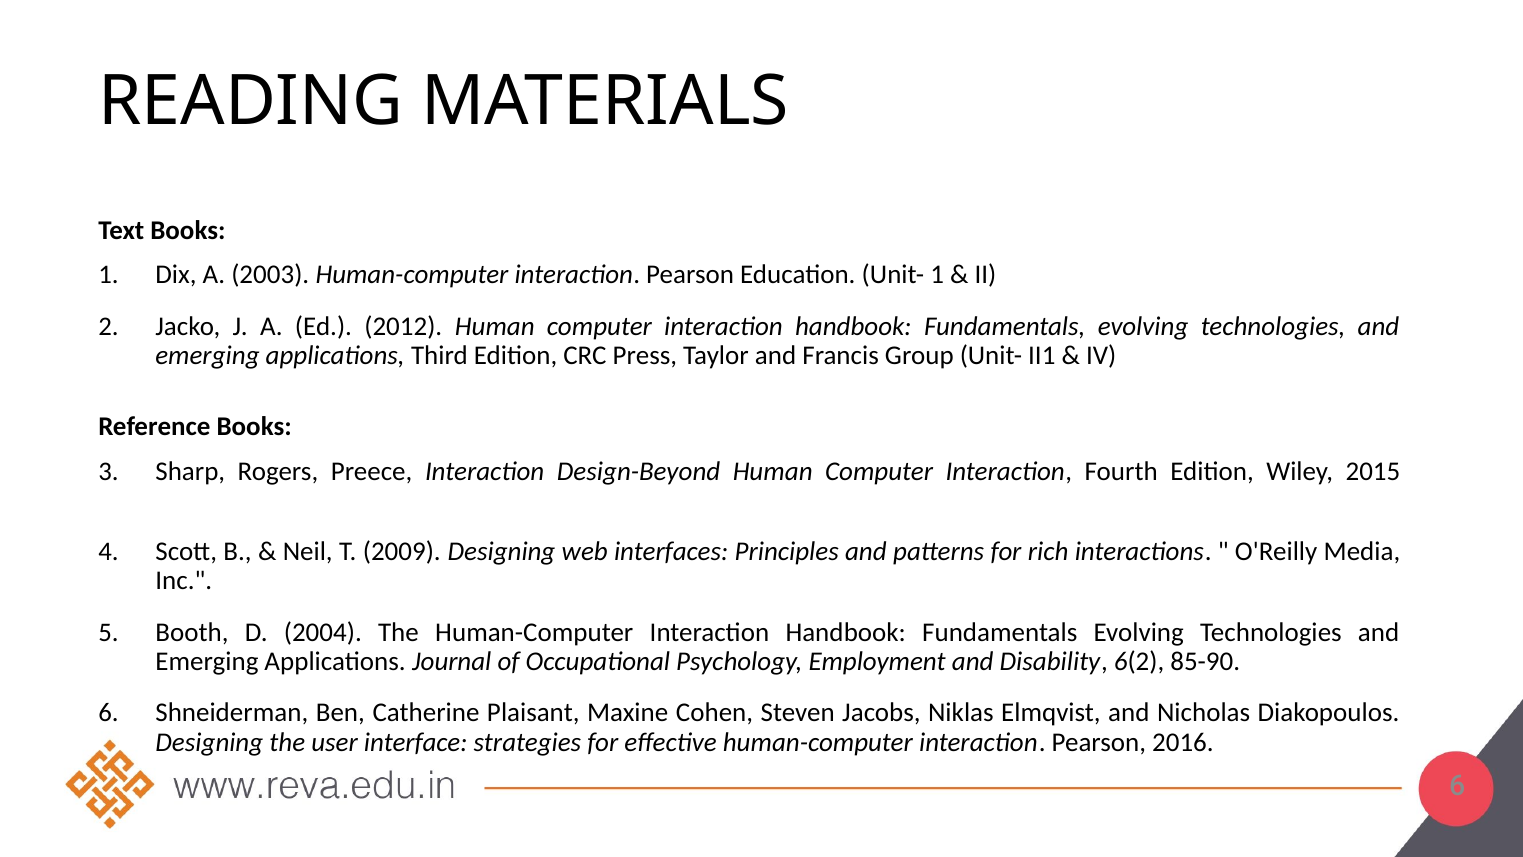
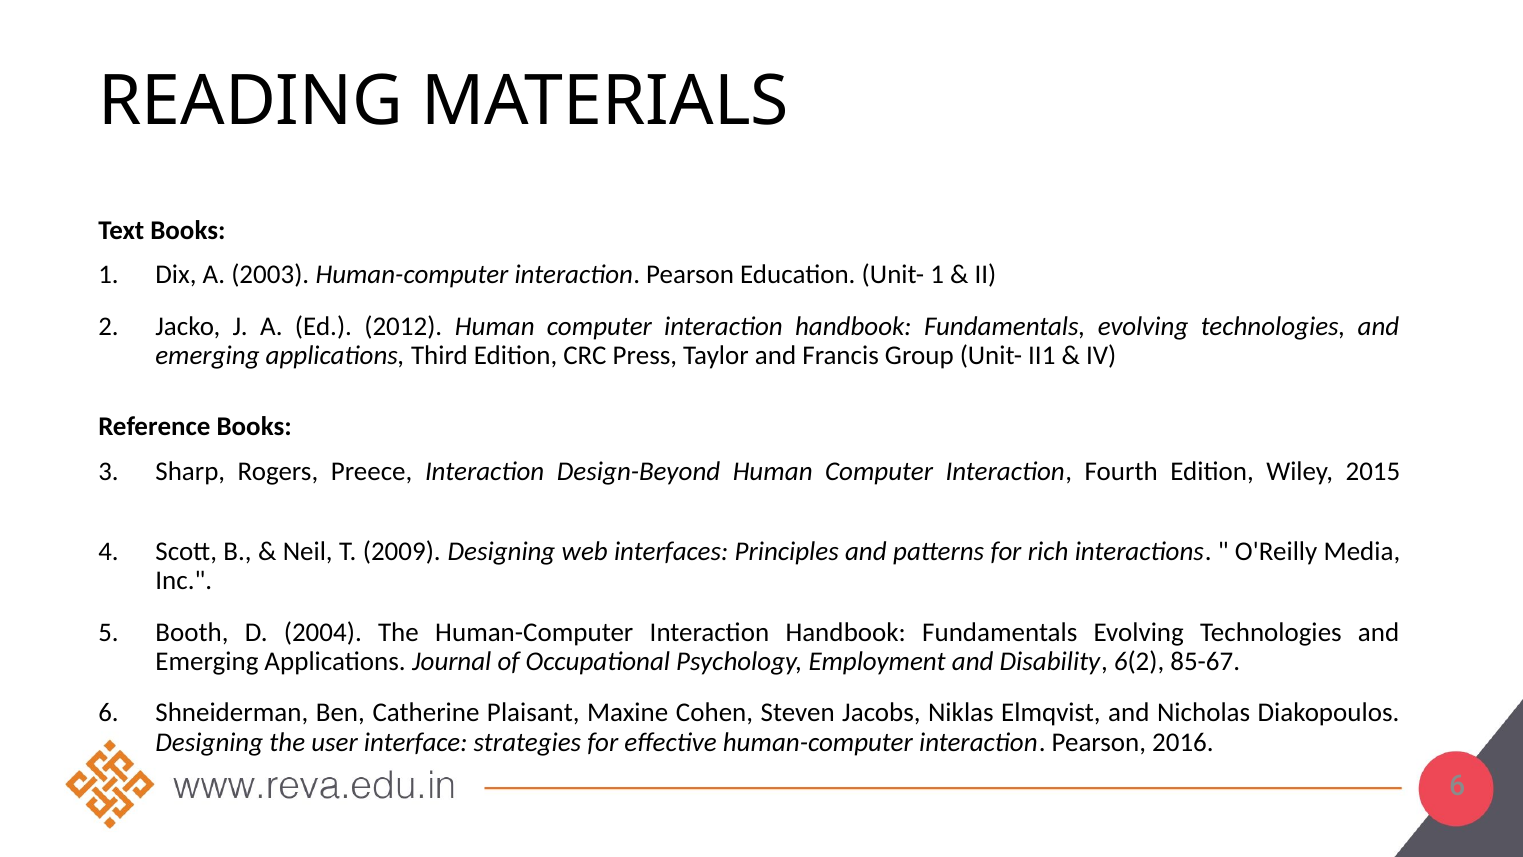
85-90: 85-90 -> 85-67
